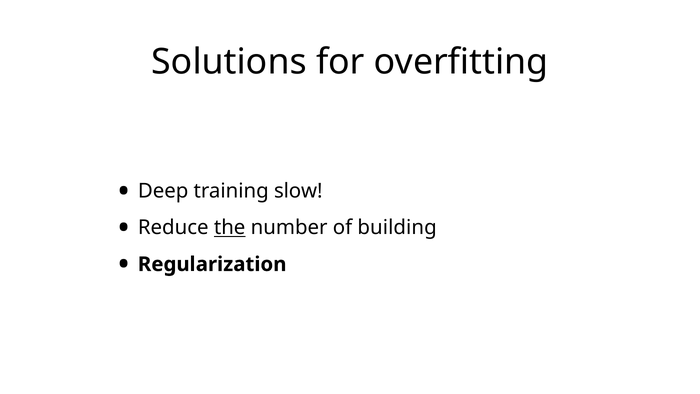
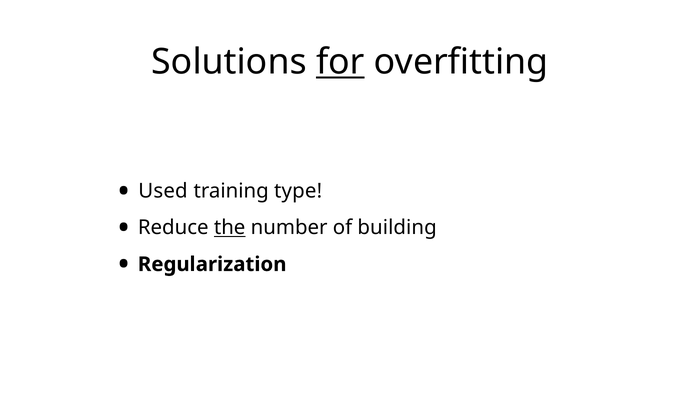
for underline: none -> present
Deep: Deep -> Used
slow: slow -> type
